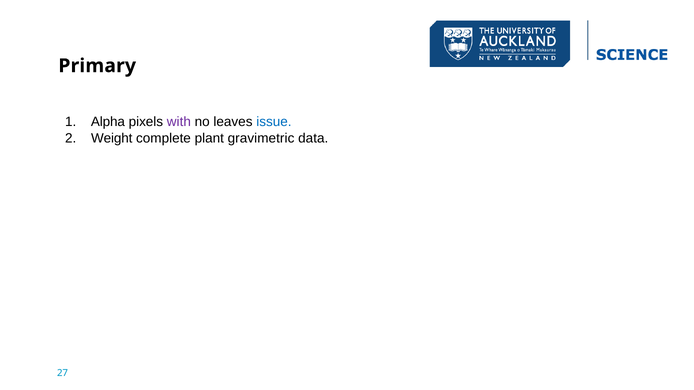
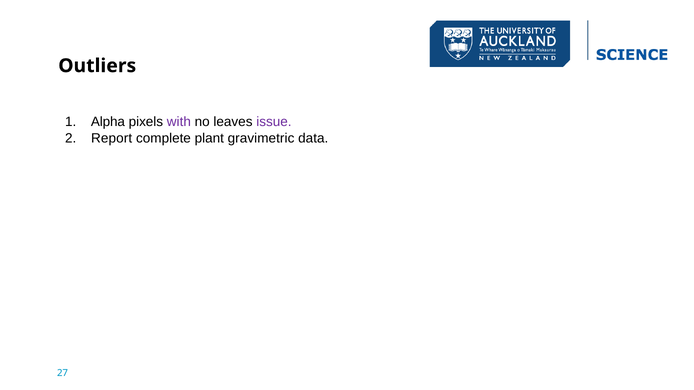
Primary: Primary -> Outliers
issue colour: blue -> purple
Weight: Weight -> Report
